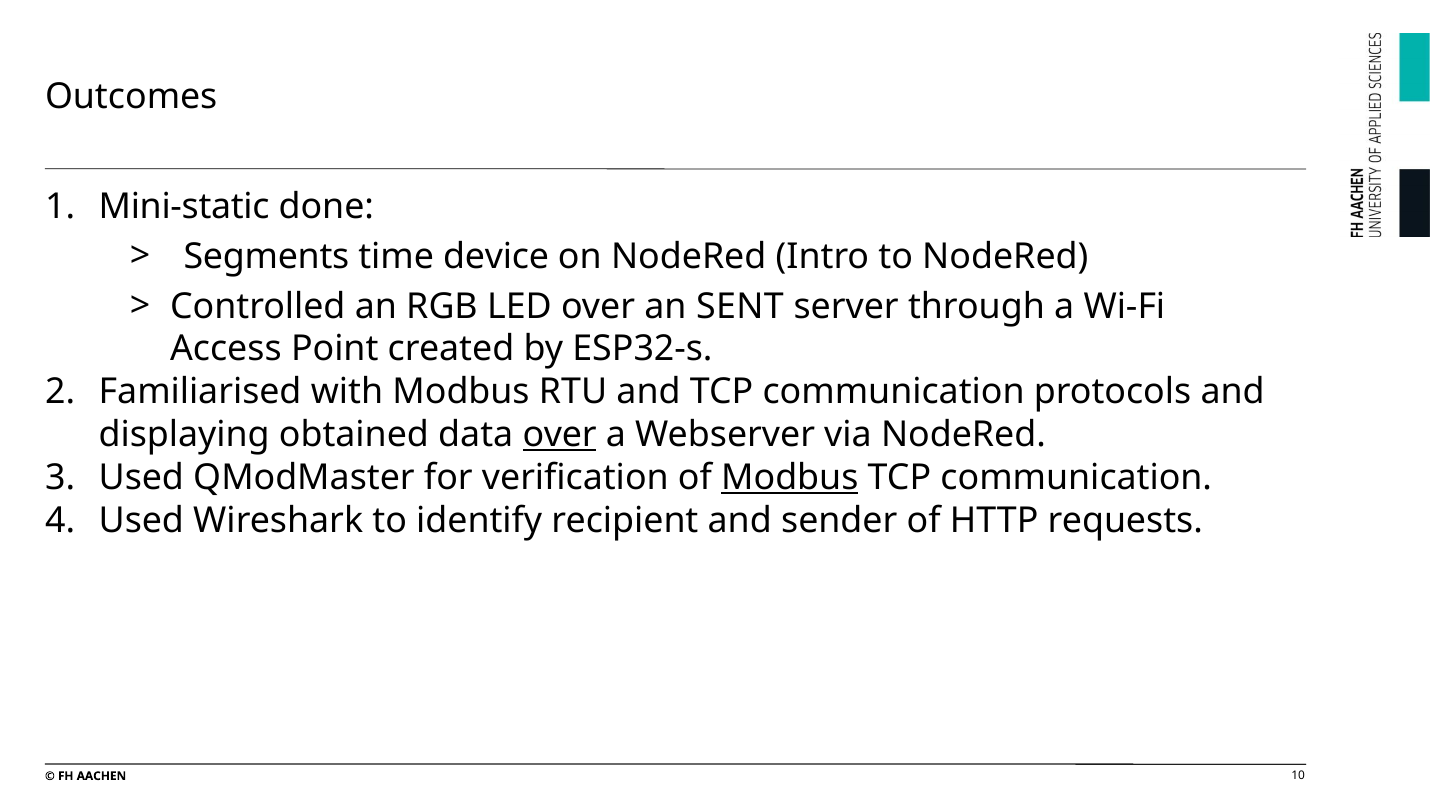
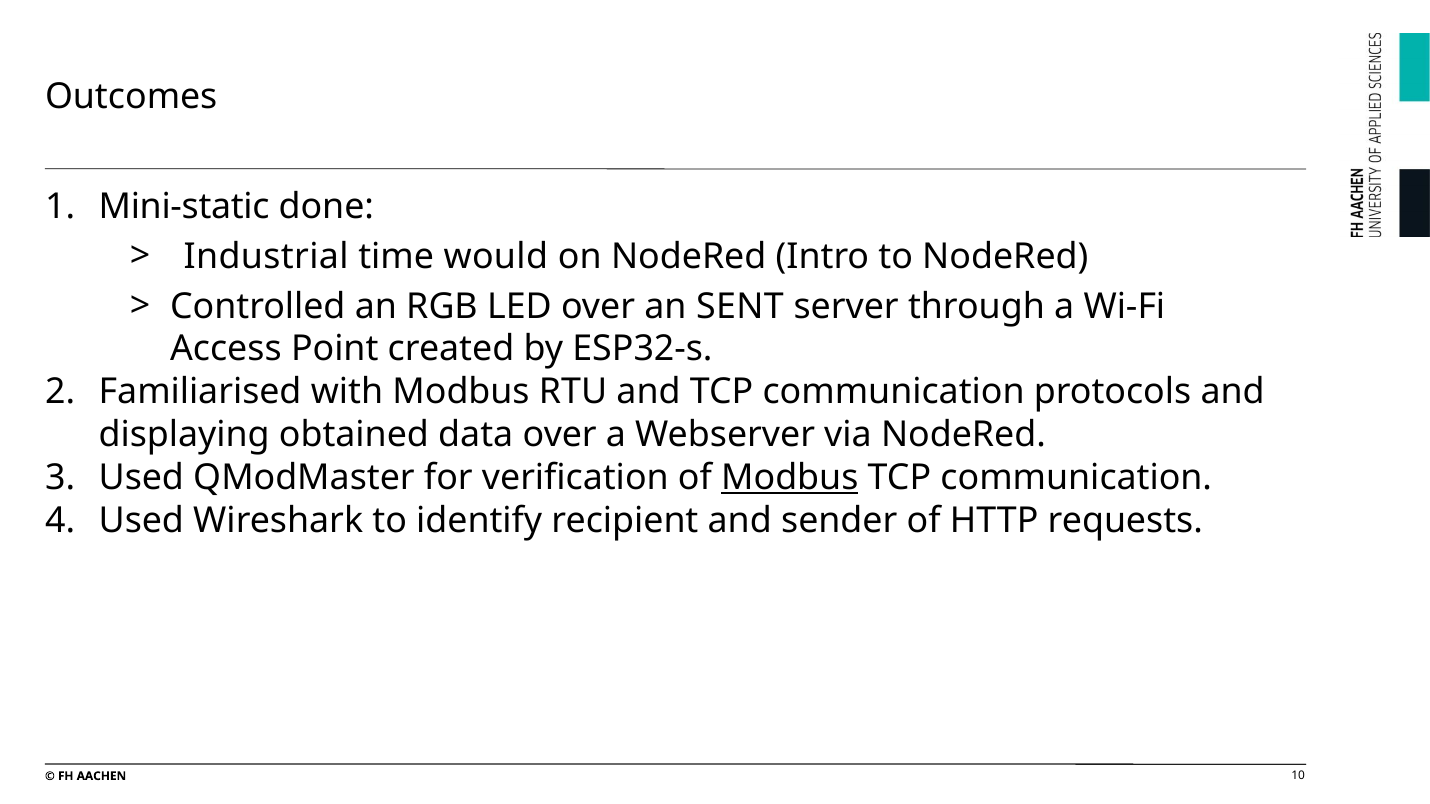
Segments: Segments -> Industrial
device: device -> would
over at (560, 435) underline: present -> none
